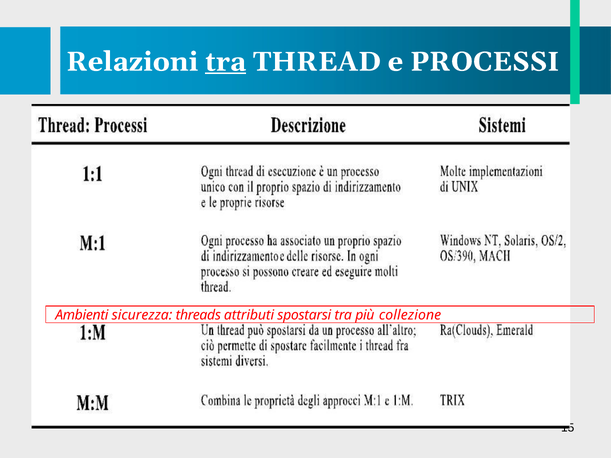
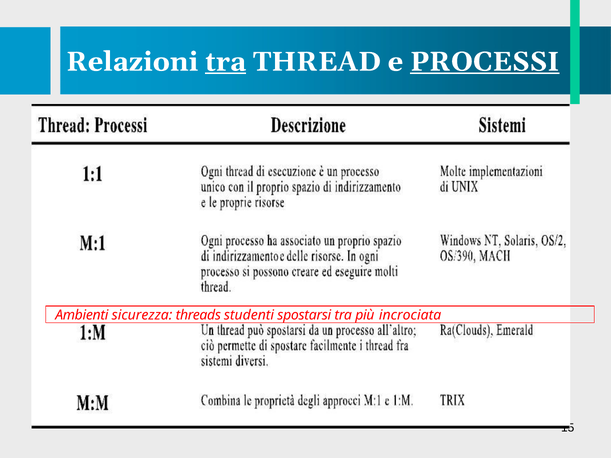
PROCESSI underline: none -> present
attributi: attributi -> studenti
collezione: collezione -> incrociata
